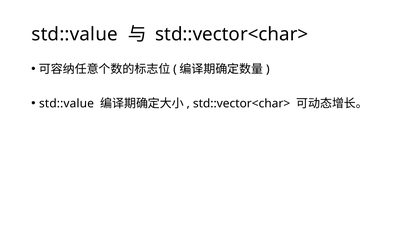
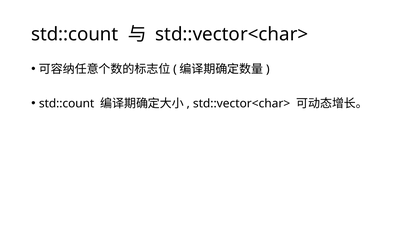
std::value at (75, 34): std::value -> std::count
std::value at (67, 104): std::value -> std::count
